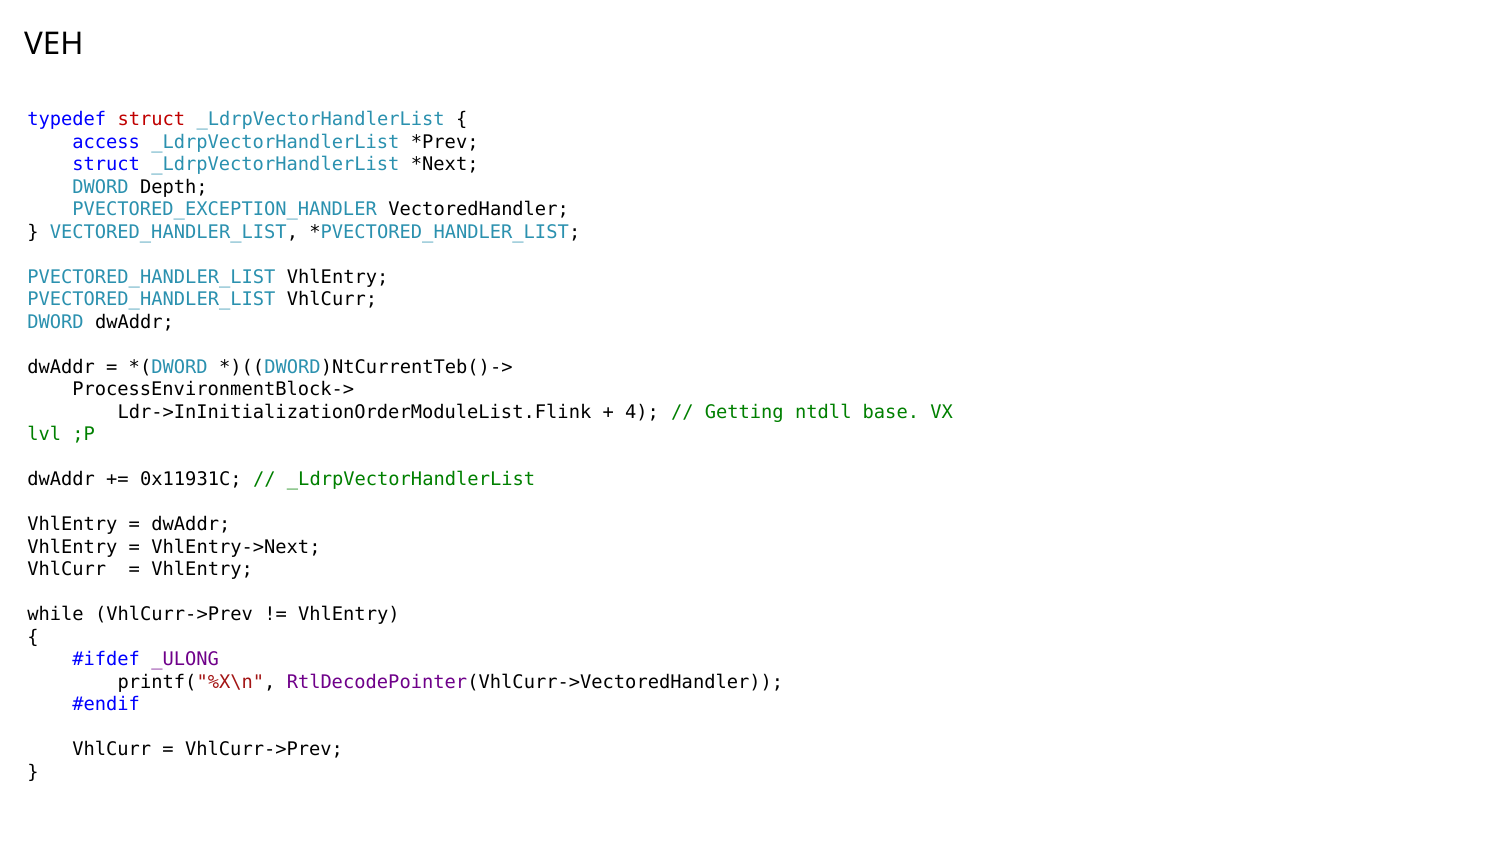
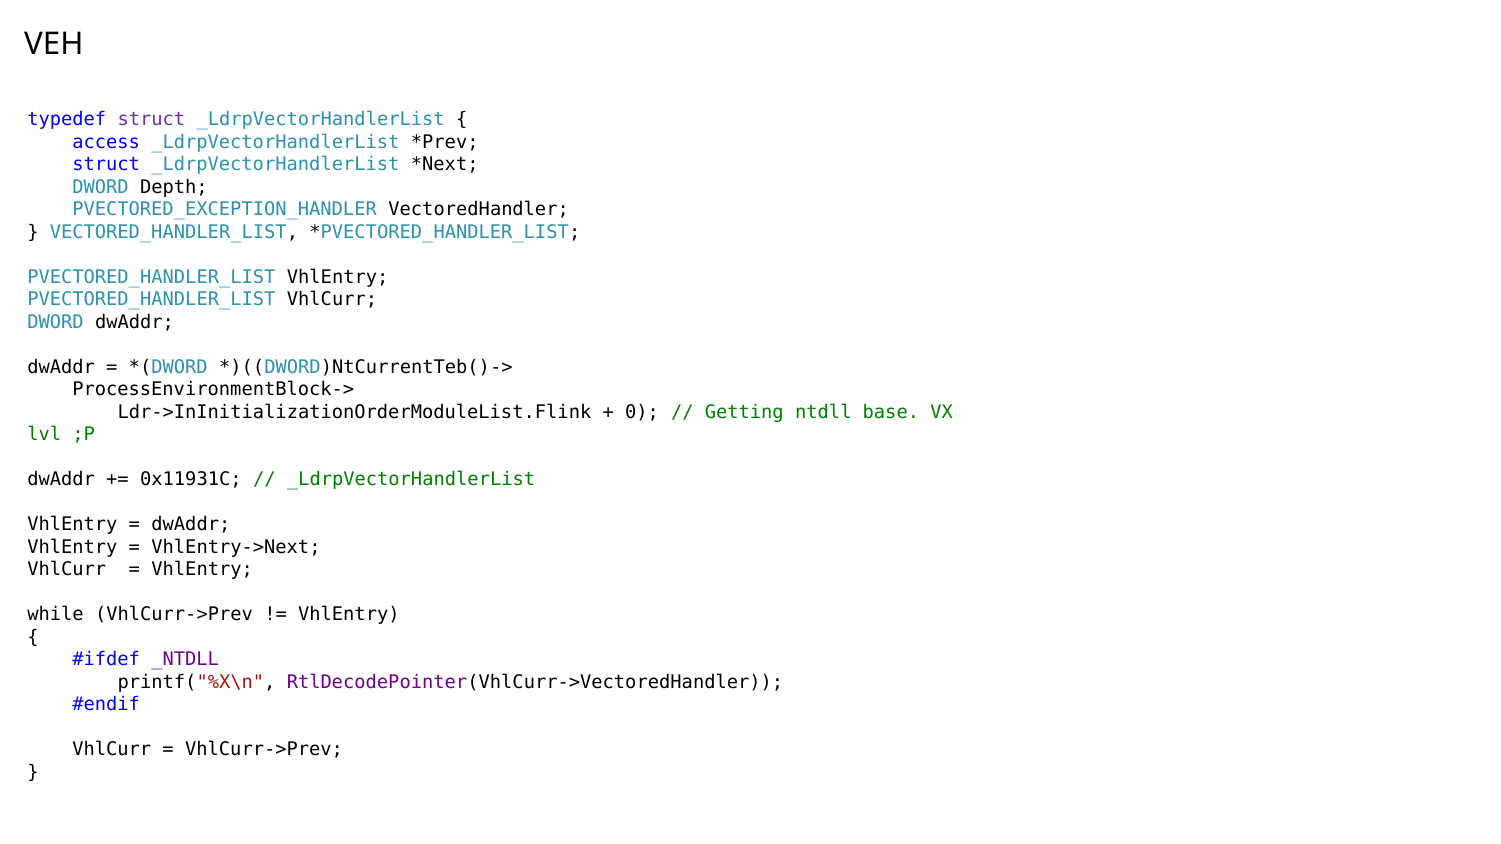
struct at (151, 120) colour: red -> purple
4: 4 -> 0
_ULONG: _ULONG -> _NTDLL
